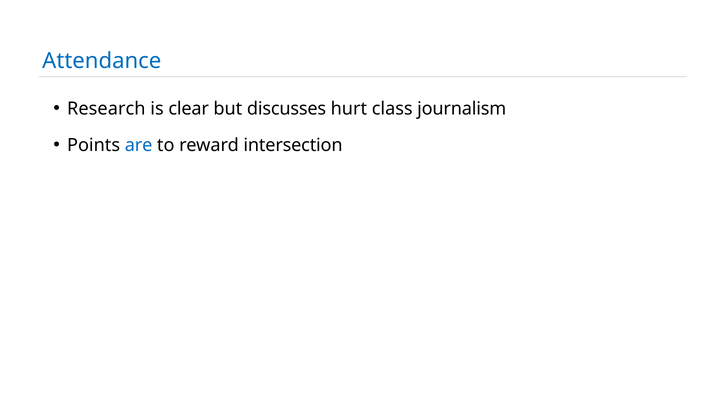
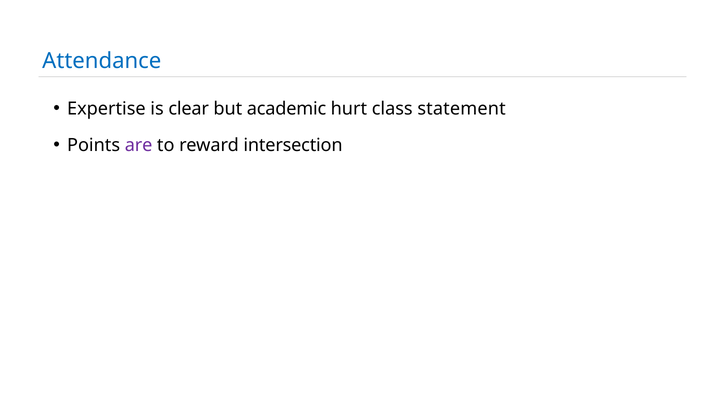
Research: Research -> Expertise
discusses: discusses -> academic
journalism: journalism -> statement
are colour: blue -> purple
